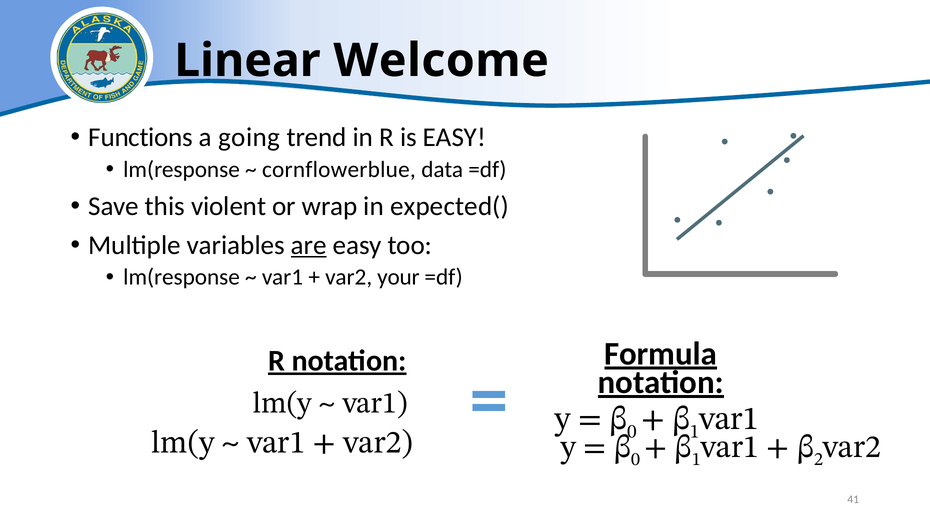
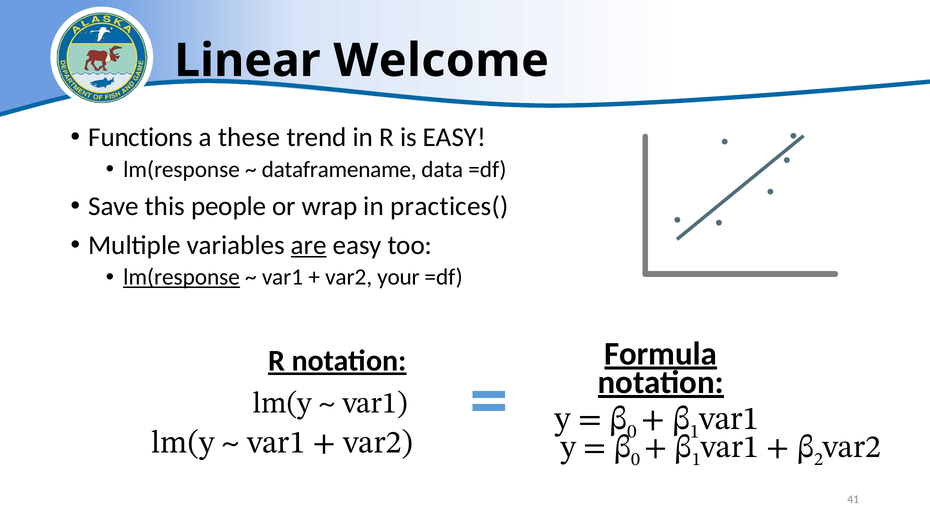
going: going -> these
cornflowerblue: cornflowerblue -> dataframename
violent: violent -> people
expected(: expected( -> practices(
lm(response at (182, 277) underline: none -> present
